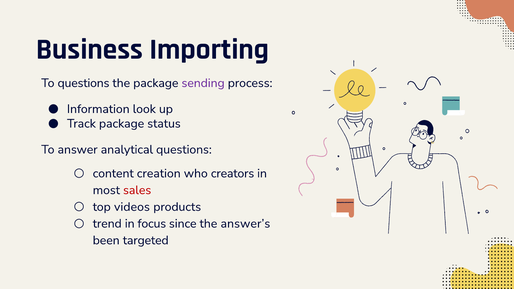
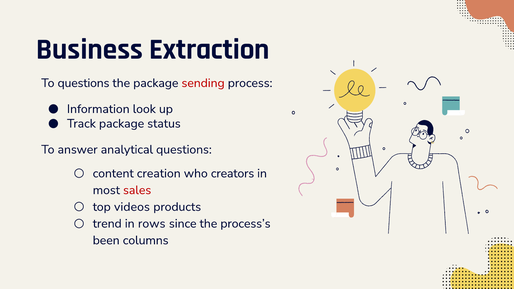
Importing: Importing -> Extraction
sending colour: purple -> red
focus: focus -> rows
answer’s: answer’s -> process’s
targeted: targeted -> columns
